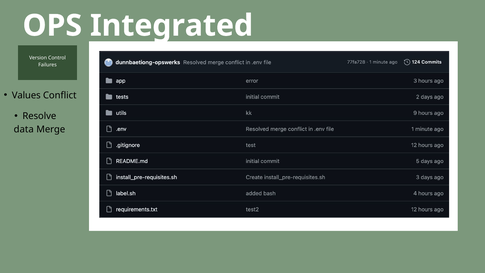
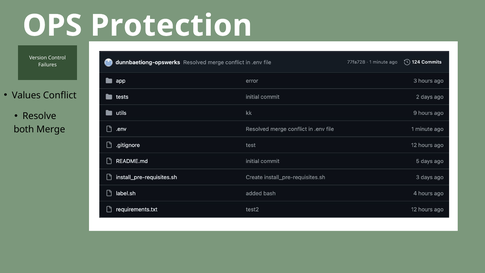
Integrated: Integrated -> Protection
data: data -> both
